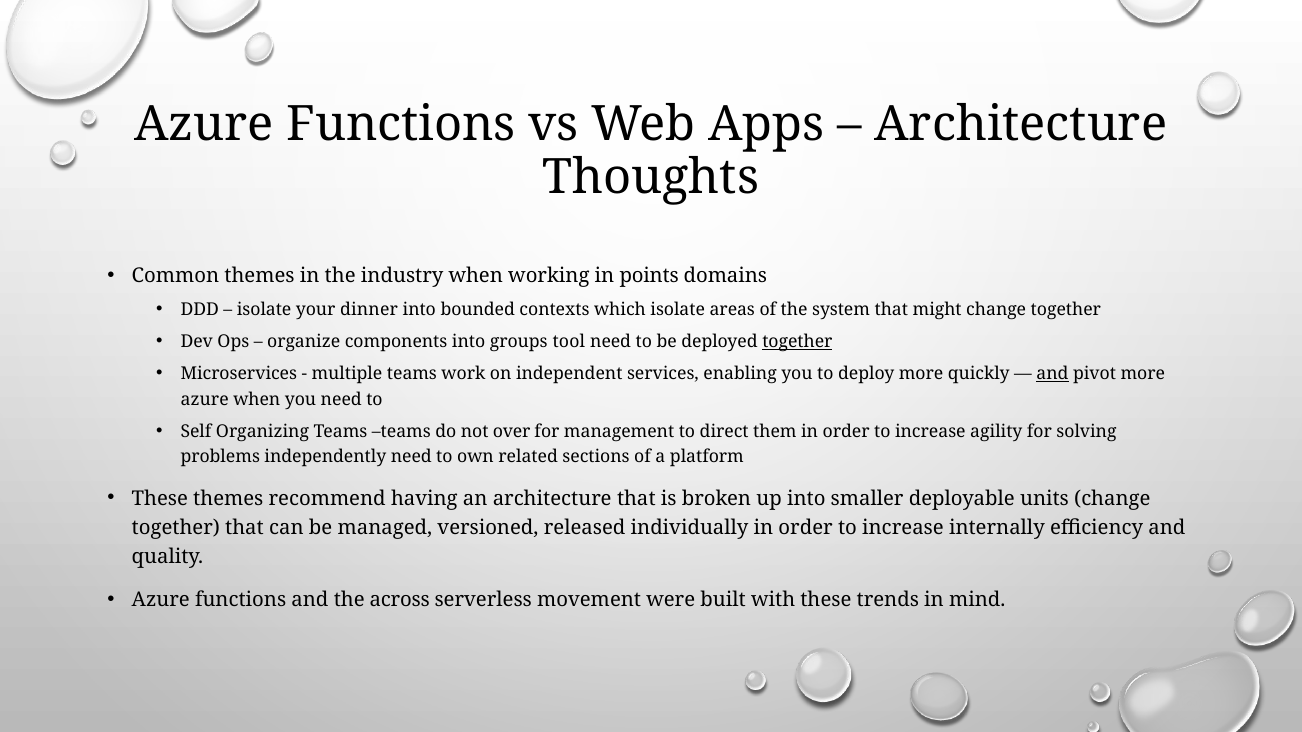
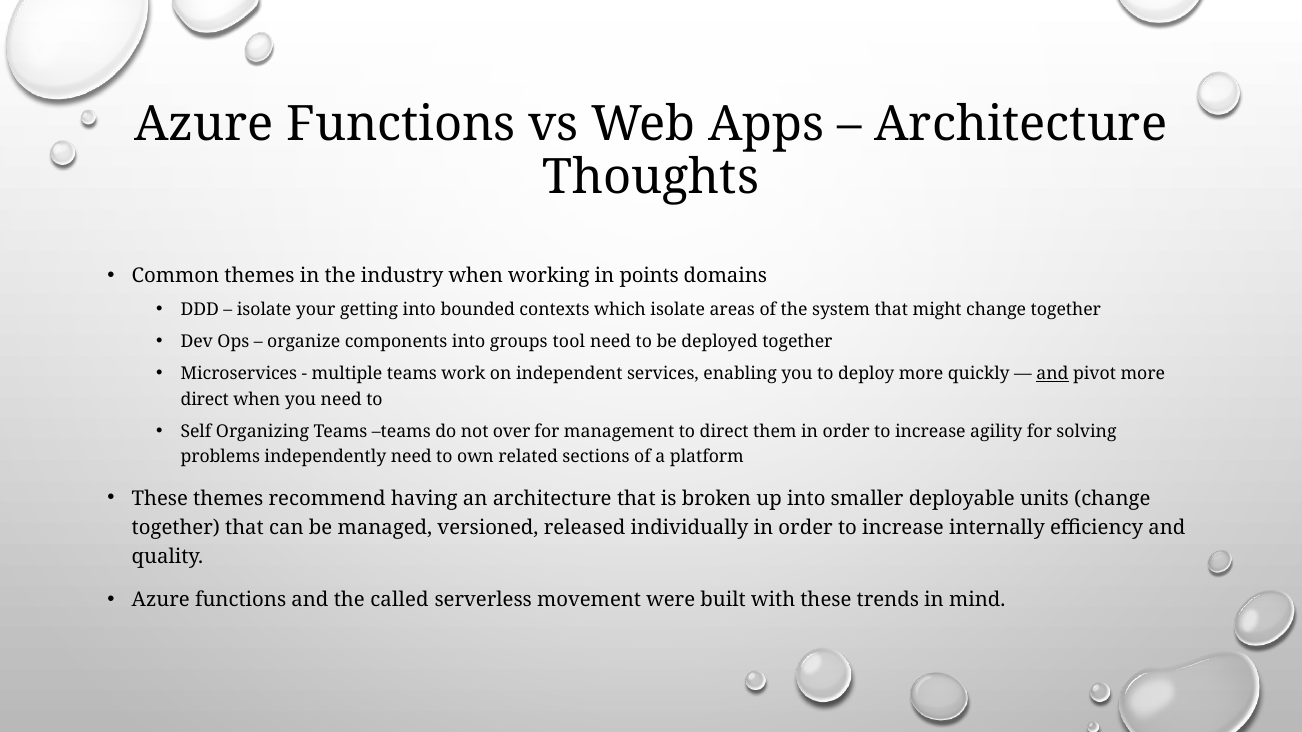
dinner: dinner -> getting
together at (797, 342) underline: present -> none
azure at (205, 400): azure -> direct
across: across -> called
